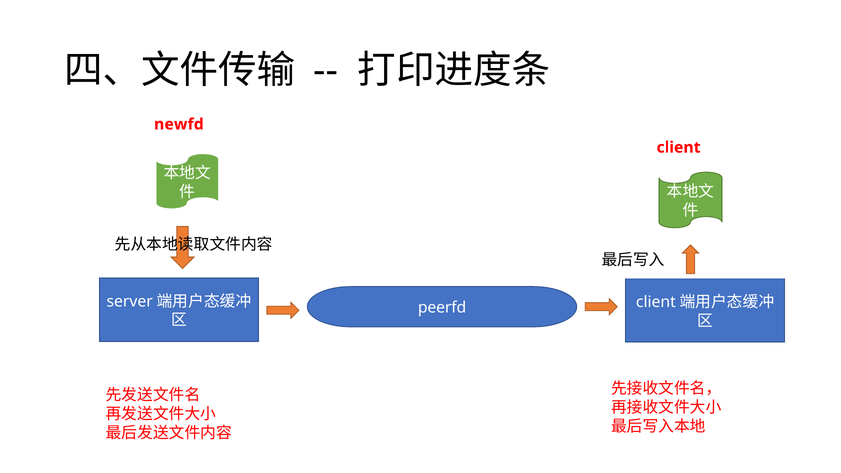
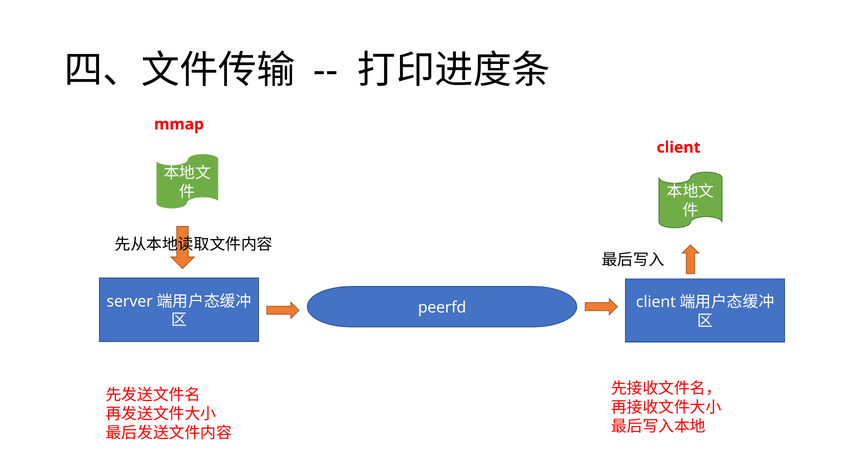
newfd: newfd -> mmap
